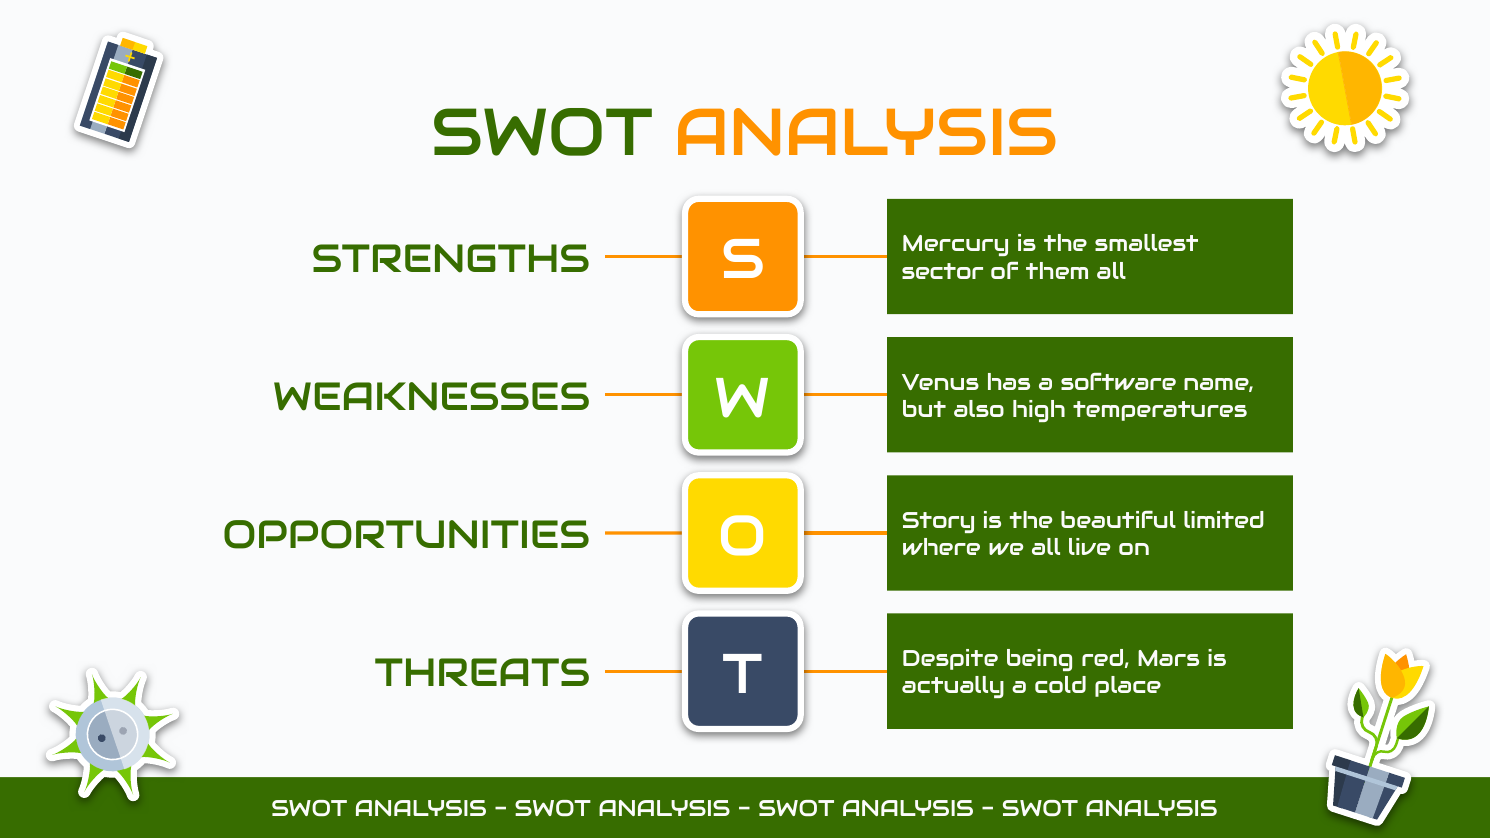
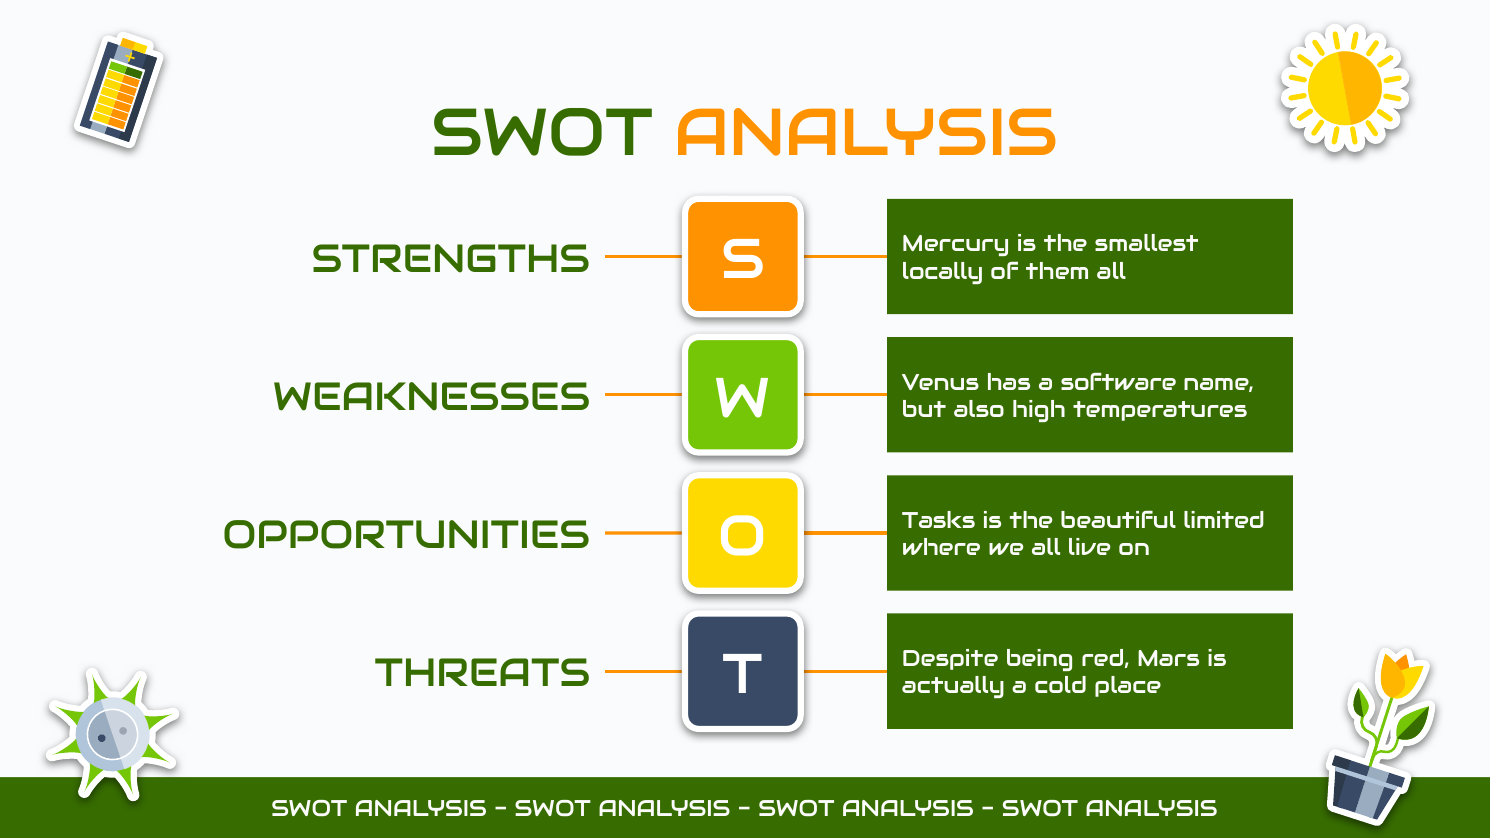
sector: sector -> locally
Story: Story -> Tasks
